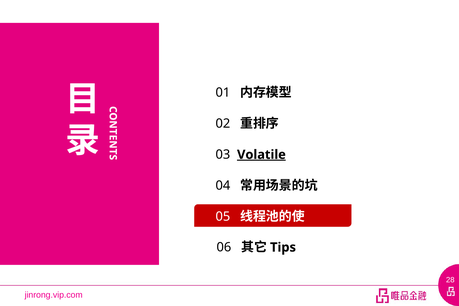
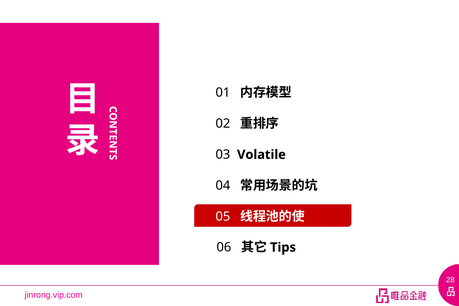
Volatile underline: present -> none
